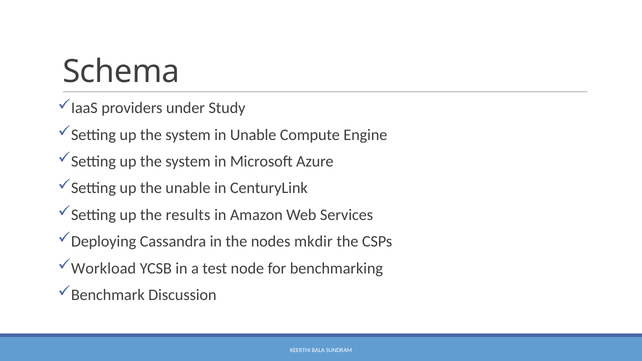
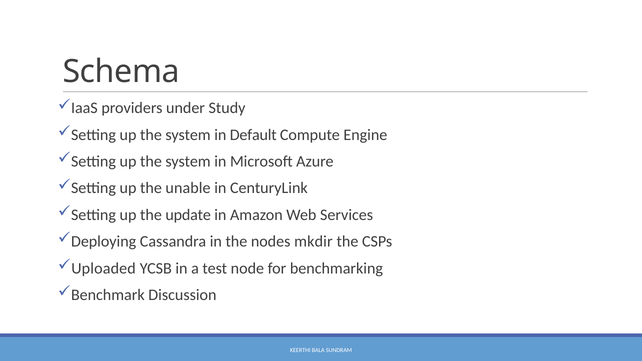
in Unable: Unable -> Default
results: results -> update
Workload: Workload -> Uploaded
